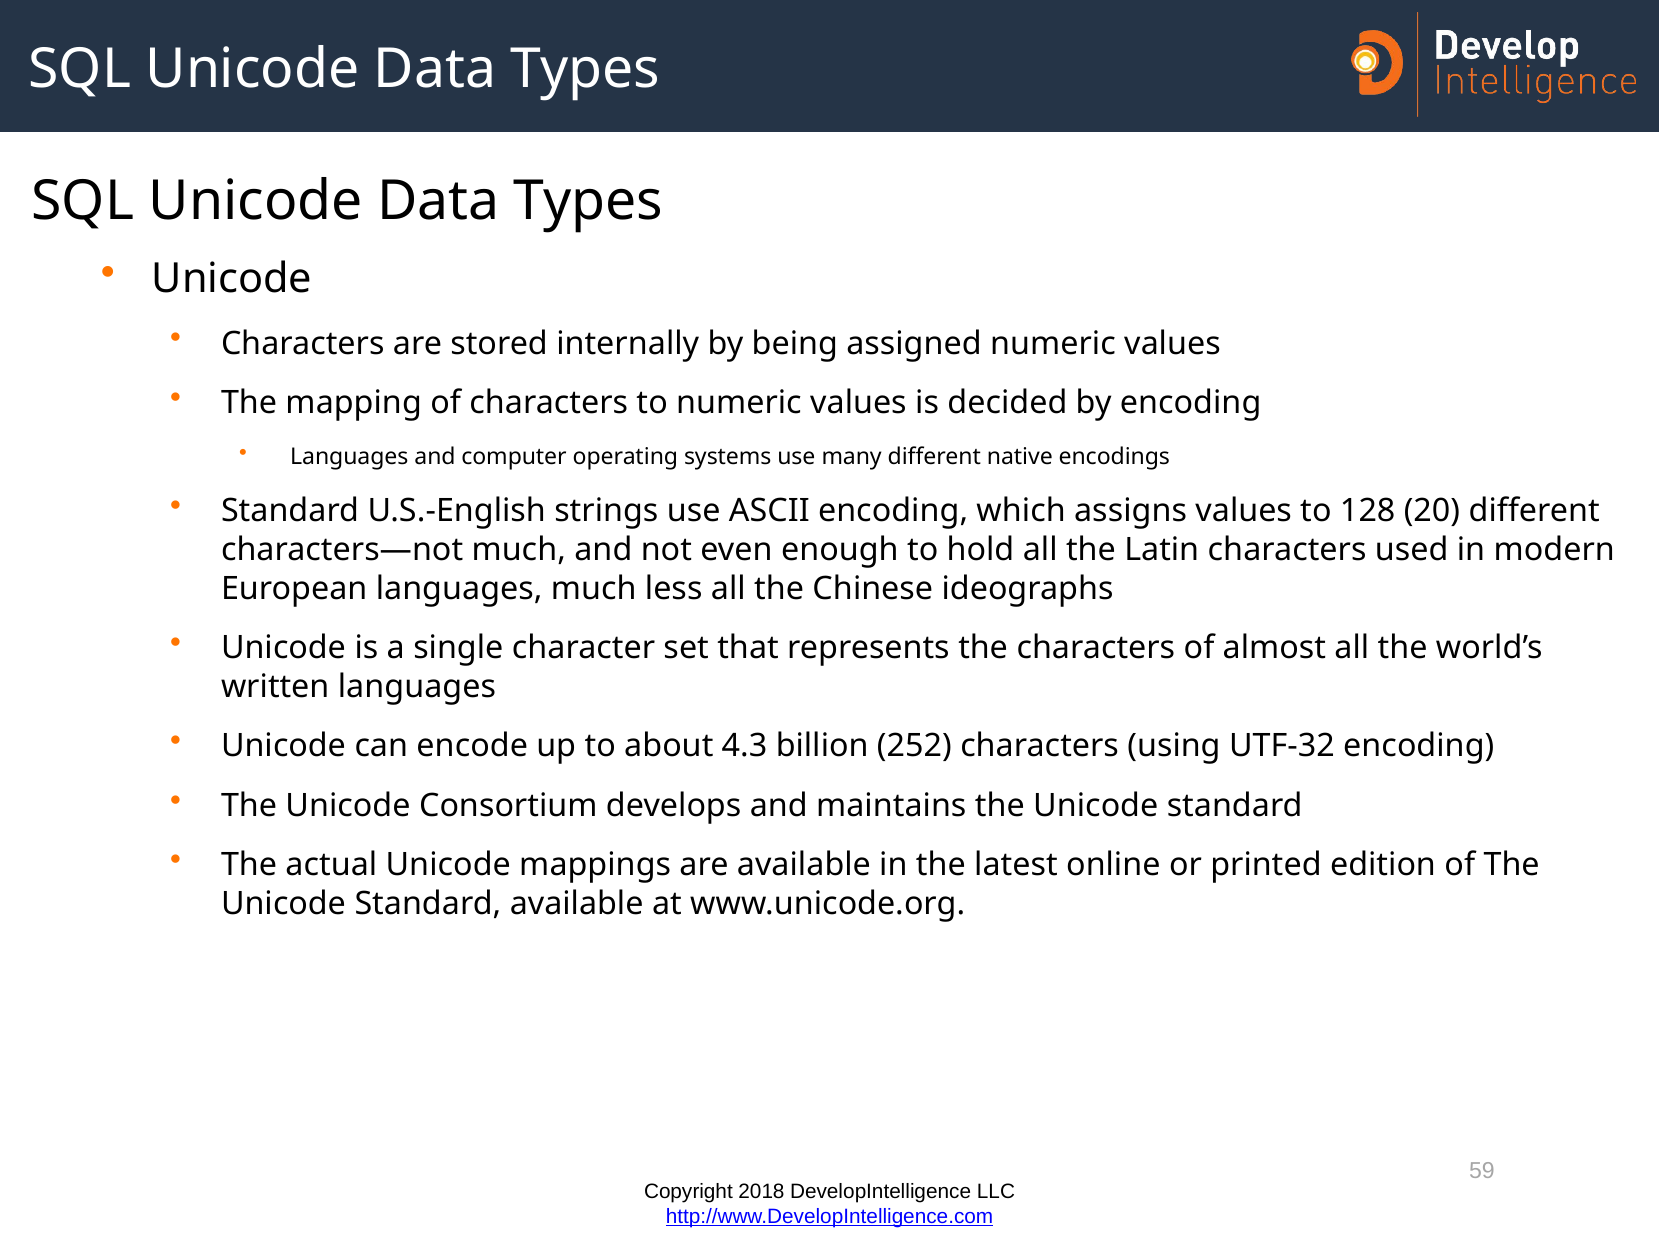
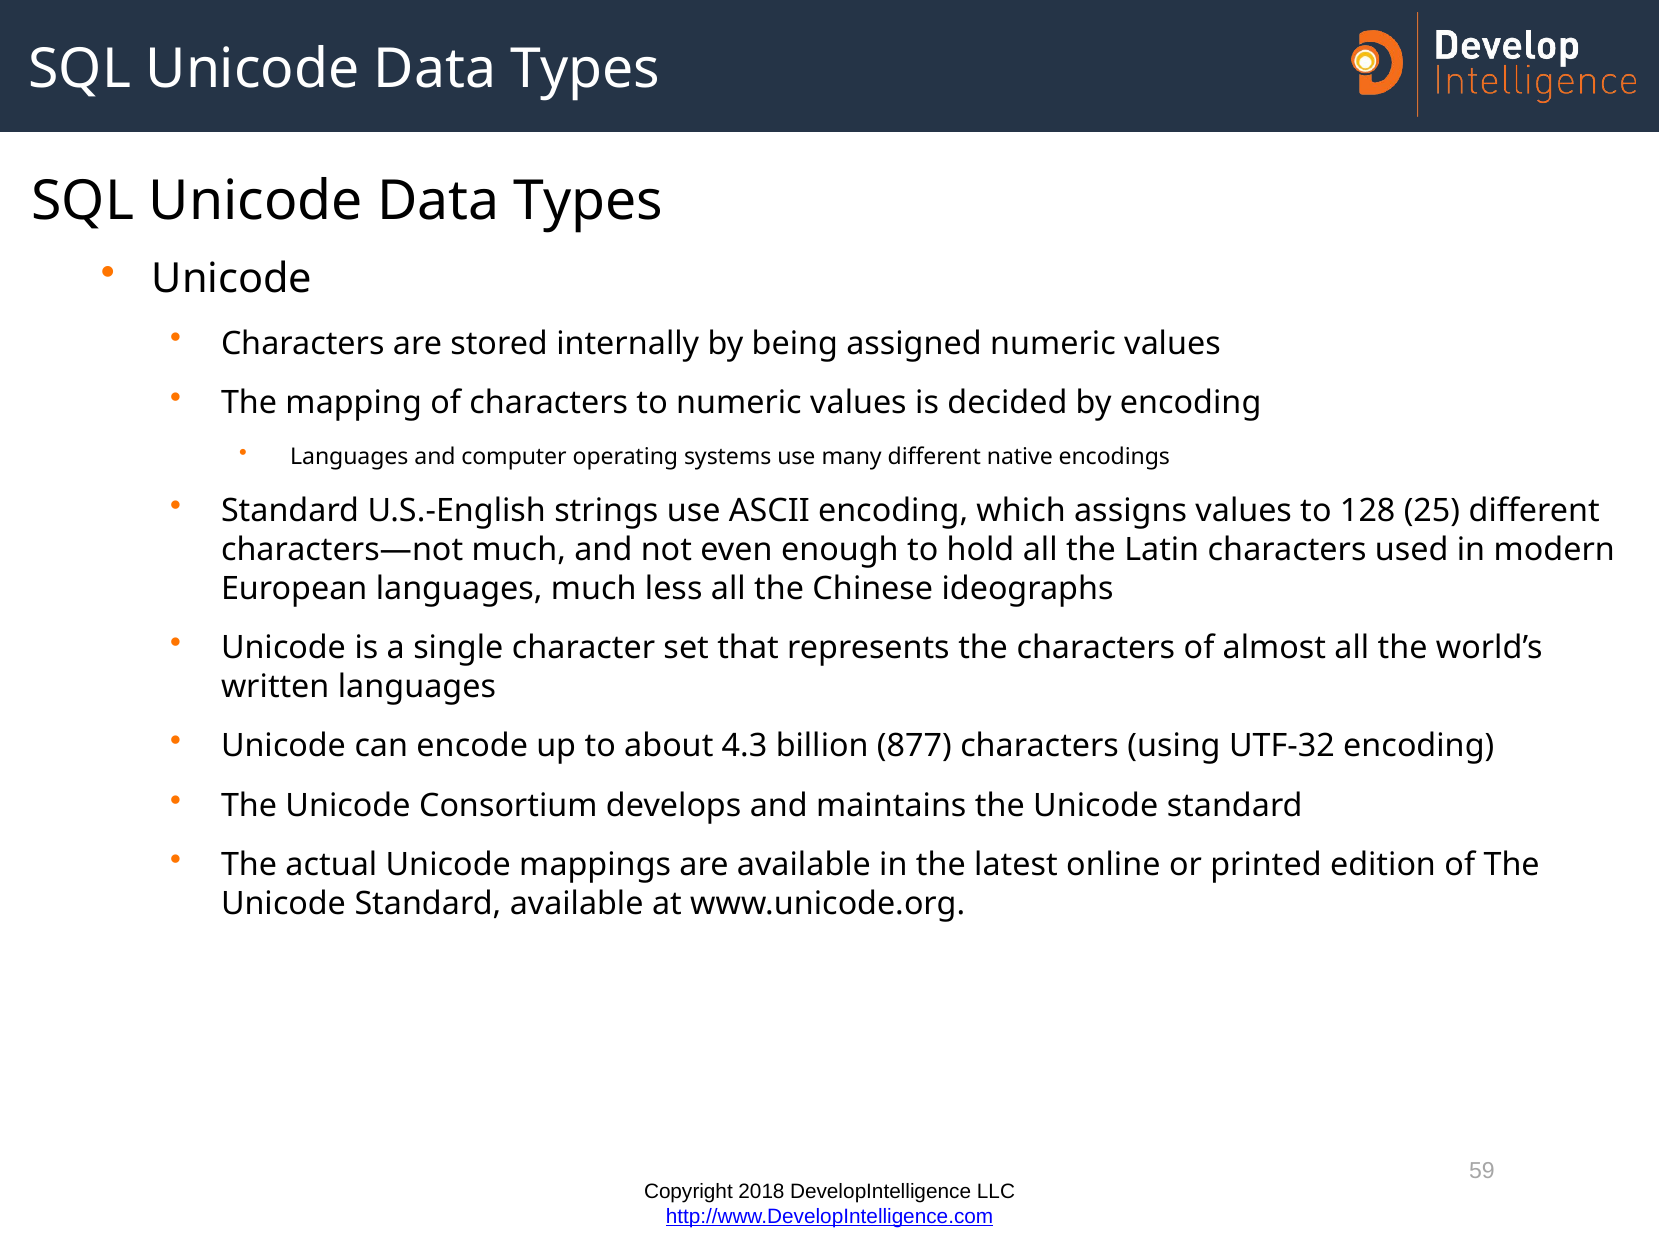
20: 20 -> 25
252: 252 -> 877
